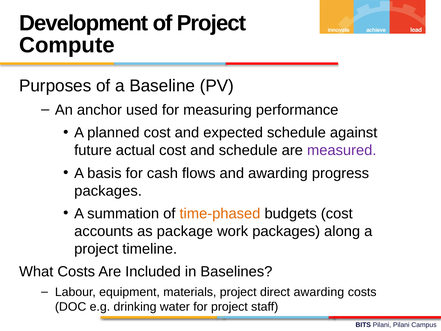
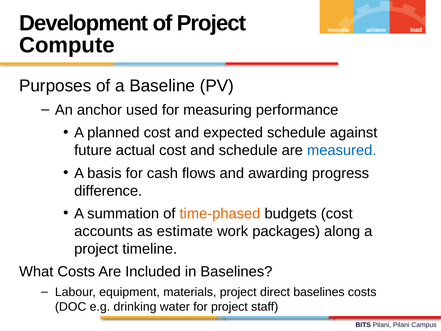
measured colour: purple -> blue
packages at (108, 191): packages -> difference
package: package -> estimate
direct awarding: awarding -> baselines
